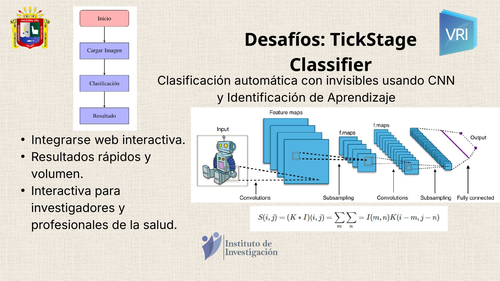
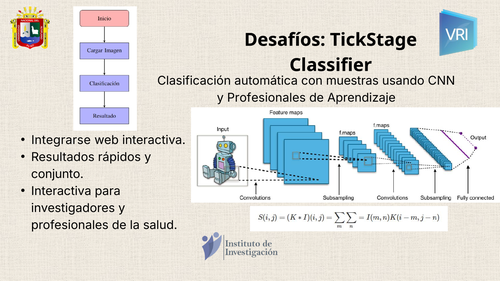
invisibles: invisibles -> muestras
Identificación at (266, 98): Identificación -> Profesionales
volumen: volumen -> conjunto
